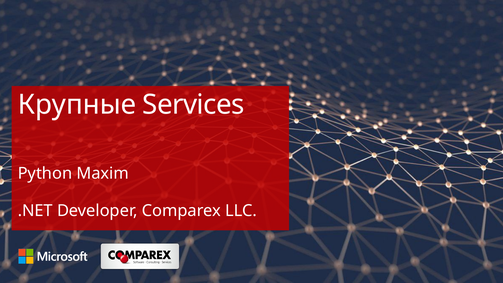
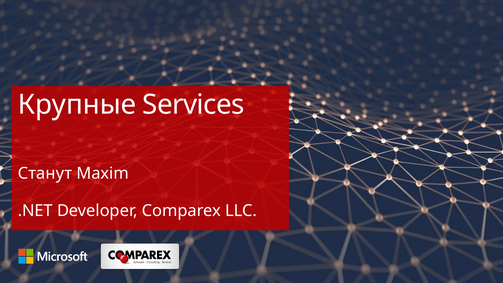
Python: Python -> Станут
